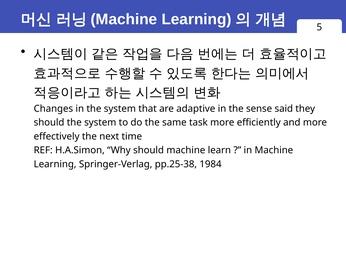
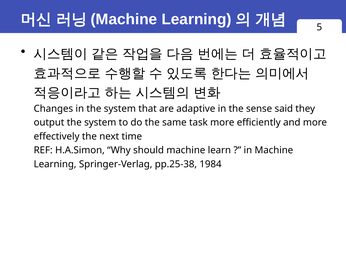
should at (49, 122): should -> output
